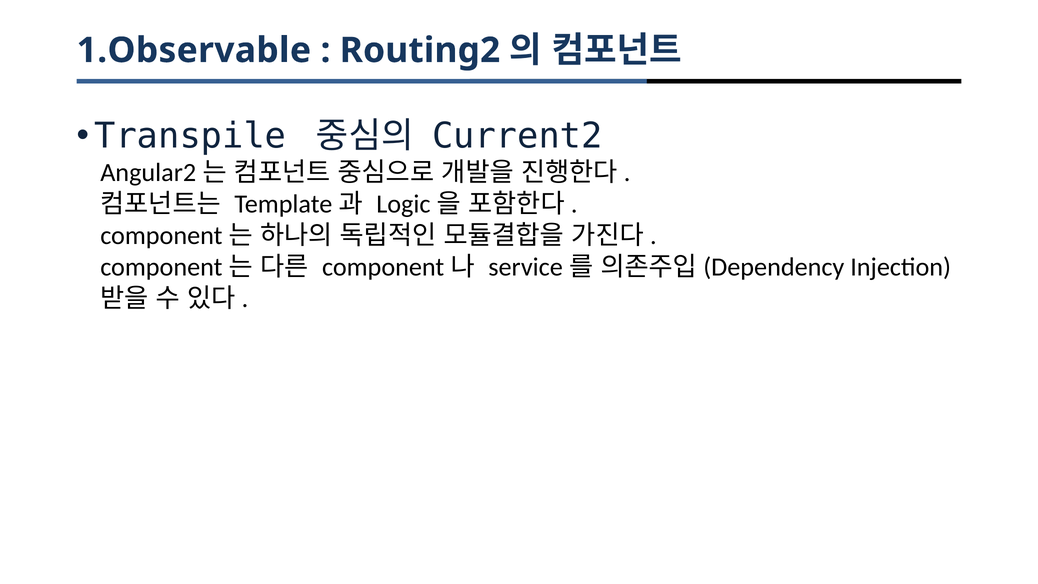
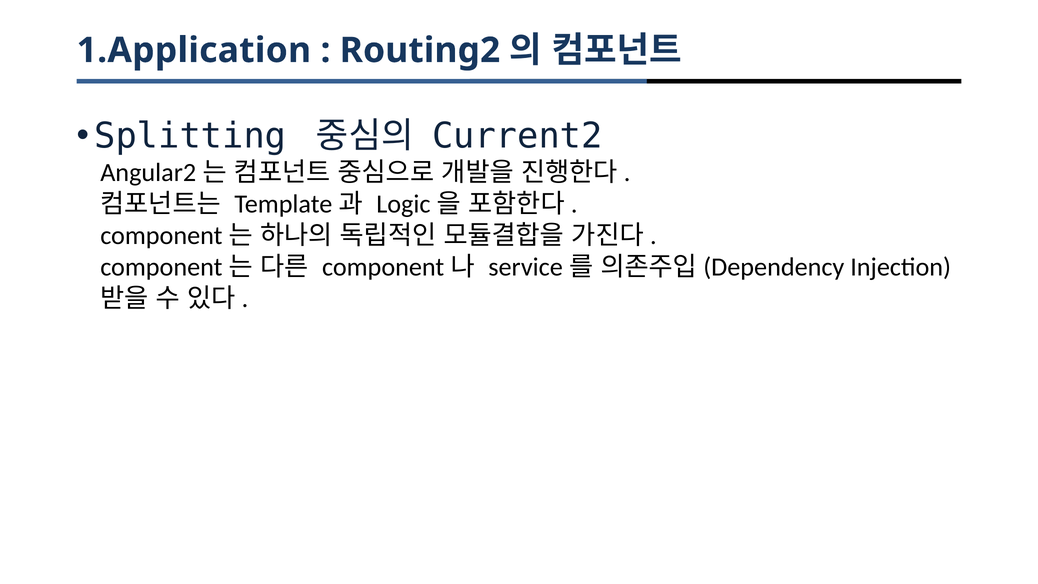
1.Observable: 1.Observable -> 1.Application
Transpile: Transpile -> Splitting
